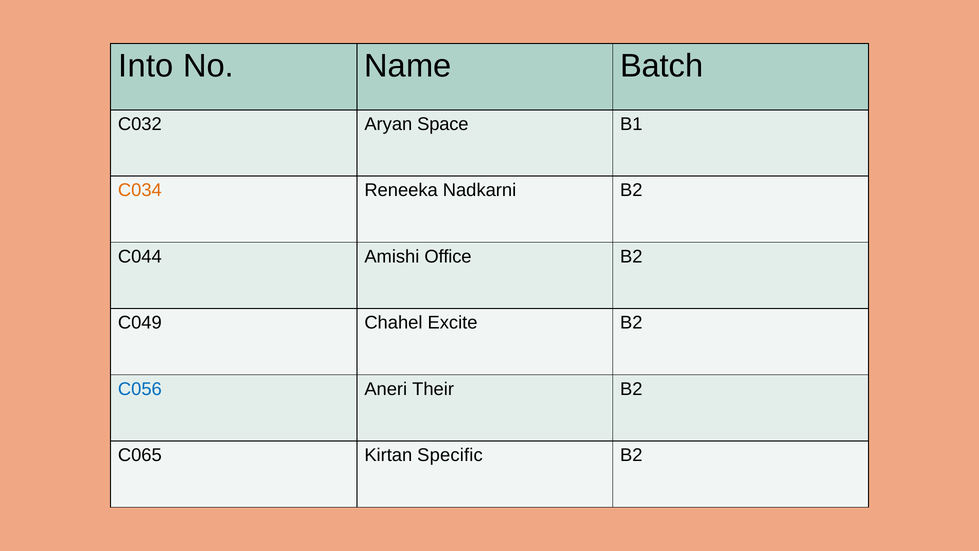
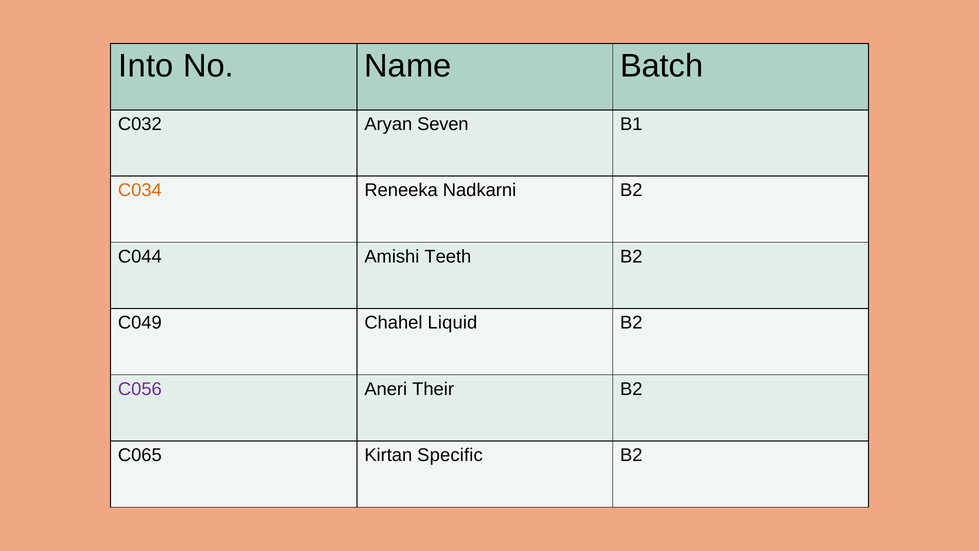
Space: Space -> Seven
Office: Office -> Teeth
Excite: Excite -> Liquid
C056 colour: blue -> purple
